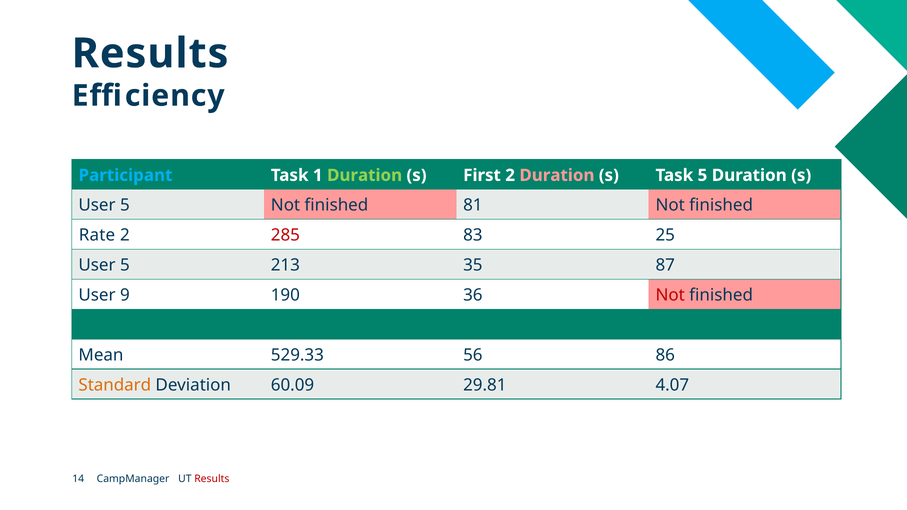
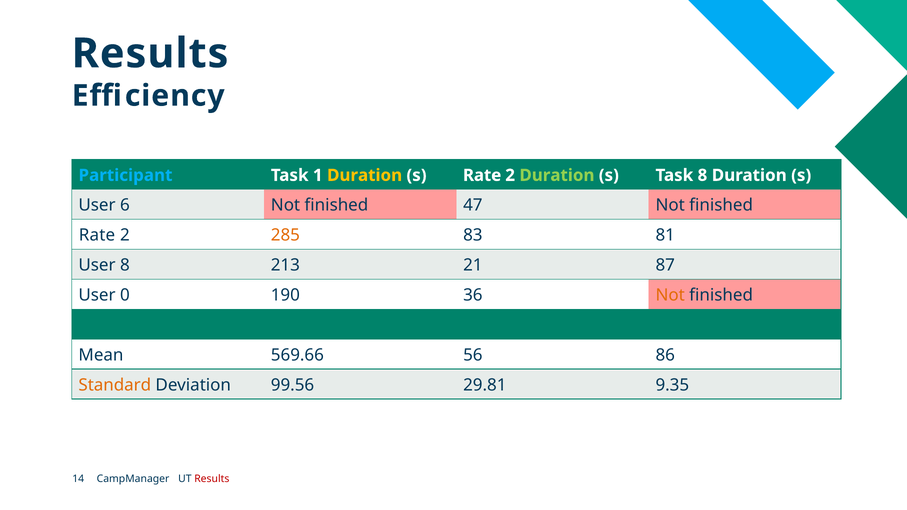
Duration at (365, 175) colour: light green -> yellow
s First: First -> Rate
Duration at (557, 175) colour: pink -> light green
Task 5: 5 -> 8
5 at (125, 205): 5 -> 6
81: 81 -> 47
285 colour: red -> orange
25: 25 -> 81
5 at (125, 265): 5 -> 8
35: 35 -> 21
9: 9 -> 0
Not at (670, 295) colour: red -> orange
529.33: 529.33 -> 569.66
60.09: 60.09 -> 99.56
4.07: 4.07 -> 9.35
